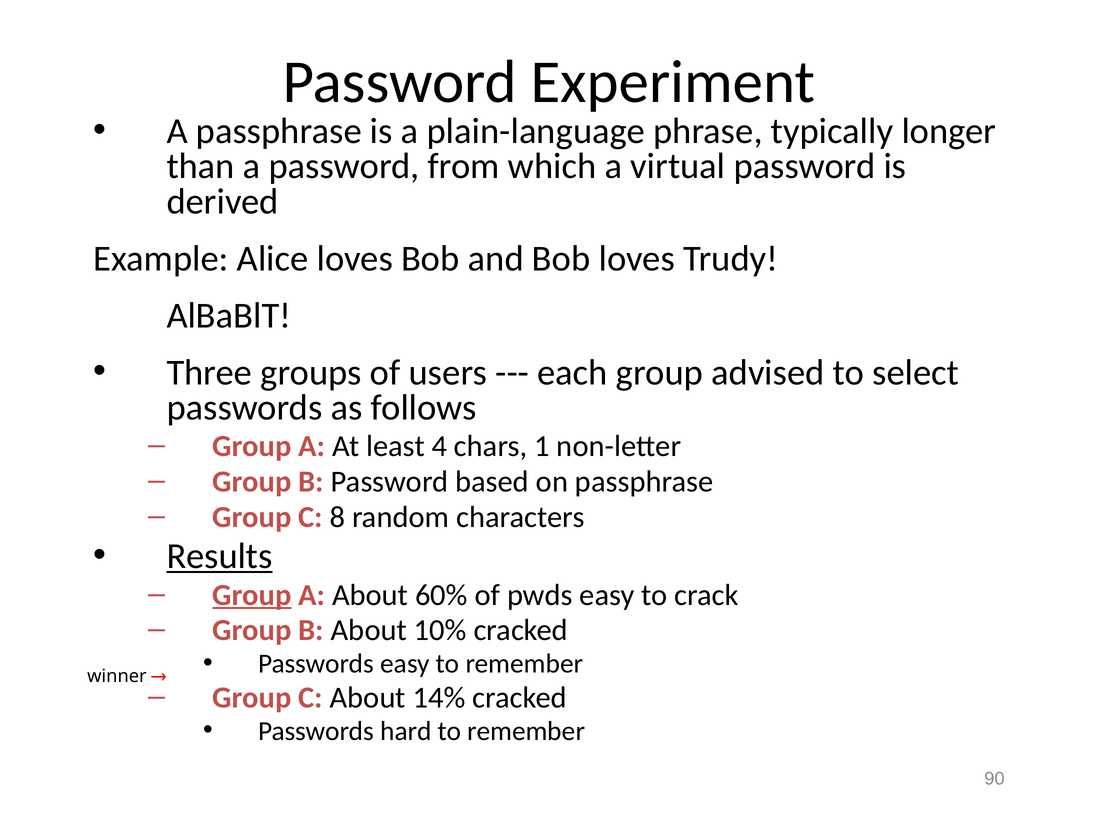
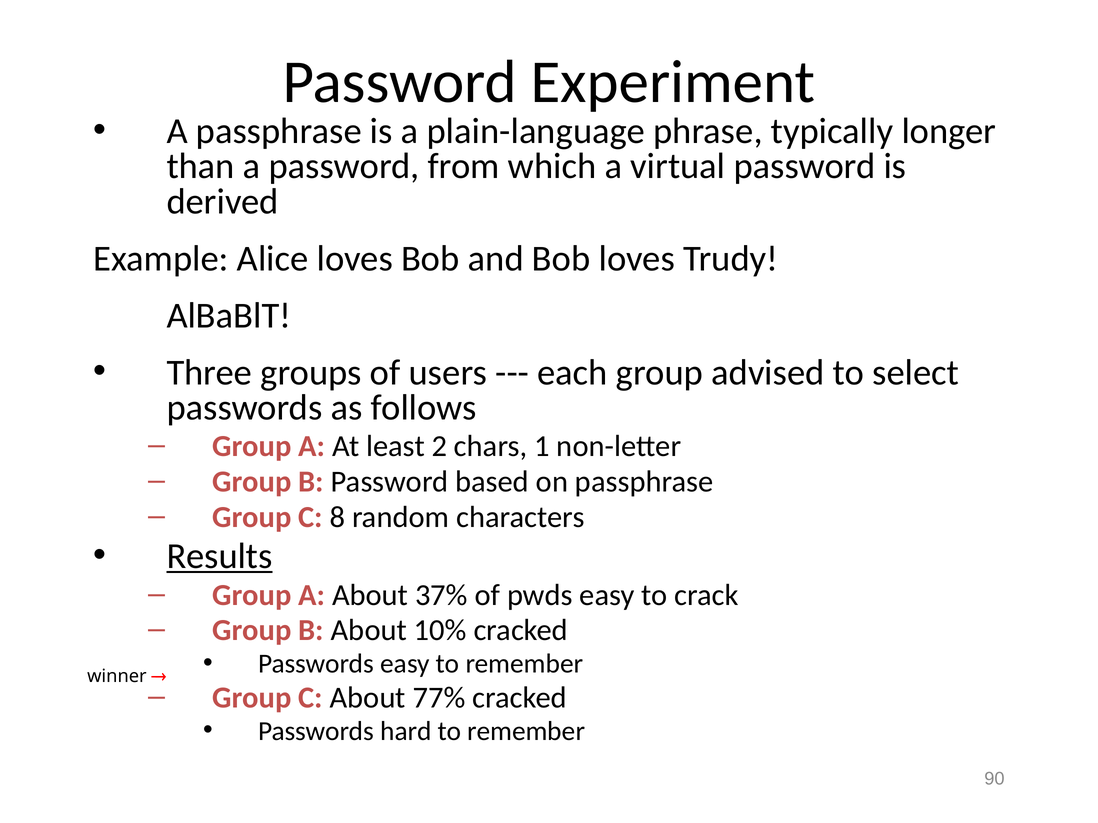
4: 4 -> 2
Group at (252, 595) underline: present -> none
60%: 60% -> 37%
14%: 14% -> 77%
